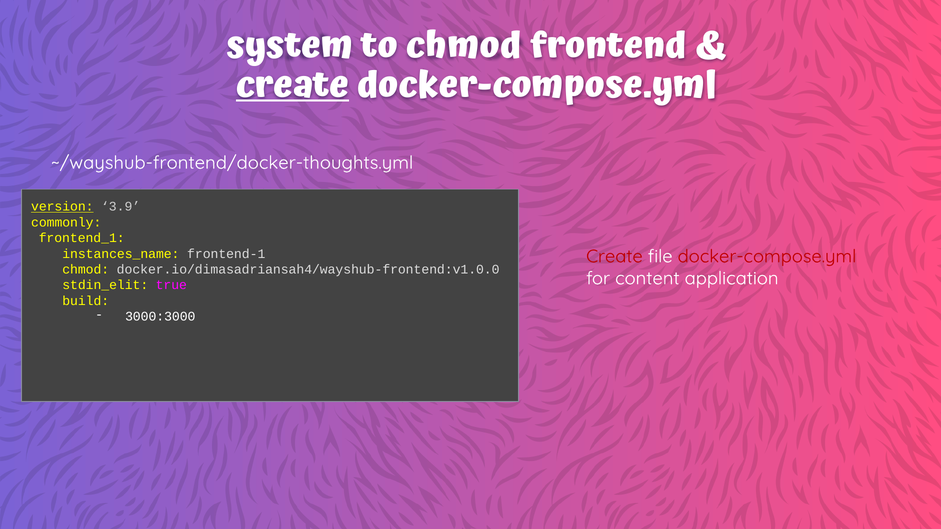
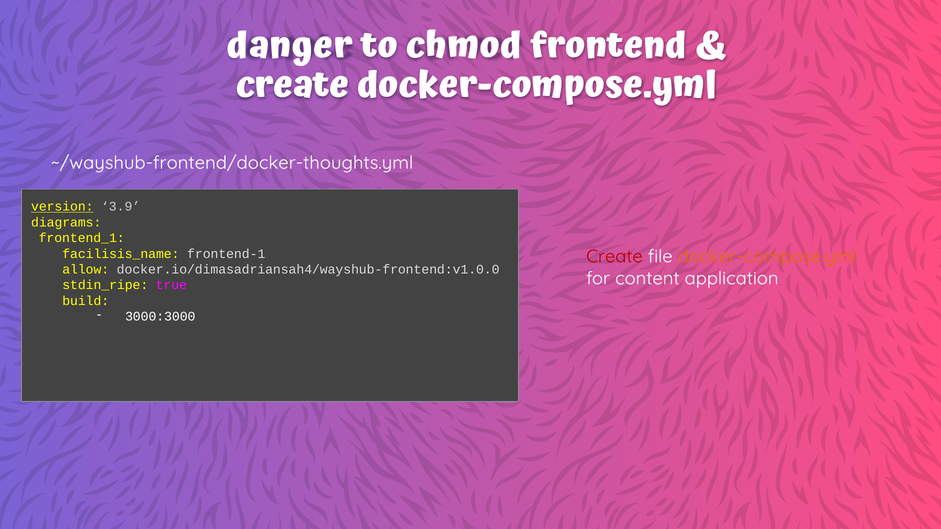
system: system -> danger
create at (293, 85) underline: present -> none
commonly: commonly -> diagrams
docker-compose.yml at (767, 257) colour: red -> orange
instances_name: instances_name -> facilisis_name
chmod at (86, 270): chmod -> allow
stdin_elit: stdin_elit -> stdin_ripe
